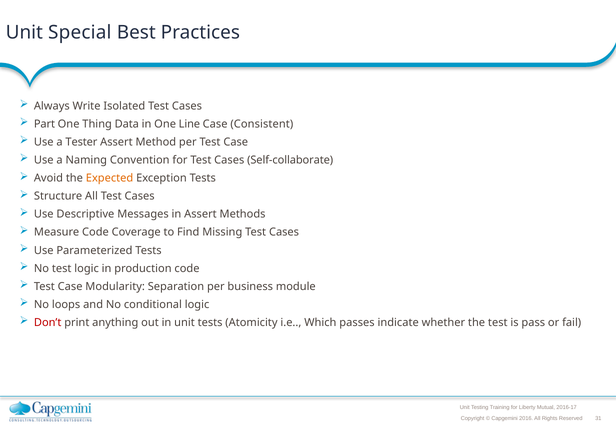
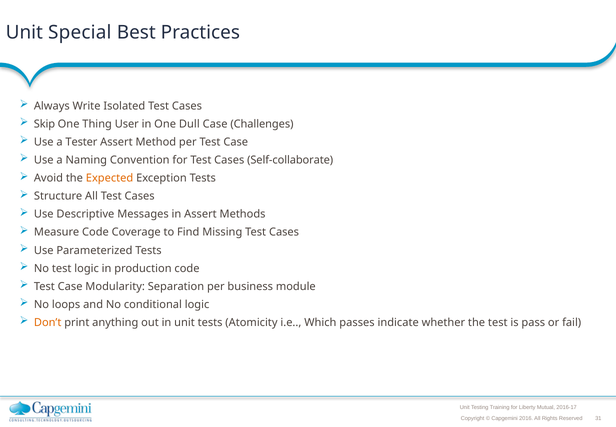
Part: Part -> Skip
Data: Data -> User
Line: Line -> Dull
Consistent: Consistent -> Challenges
Don’t colour: red -> orange
